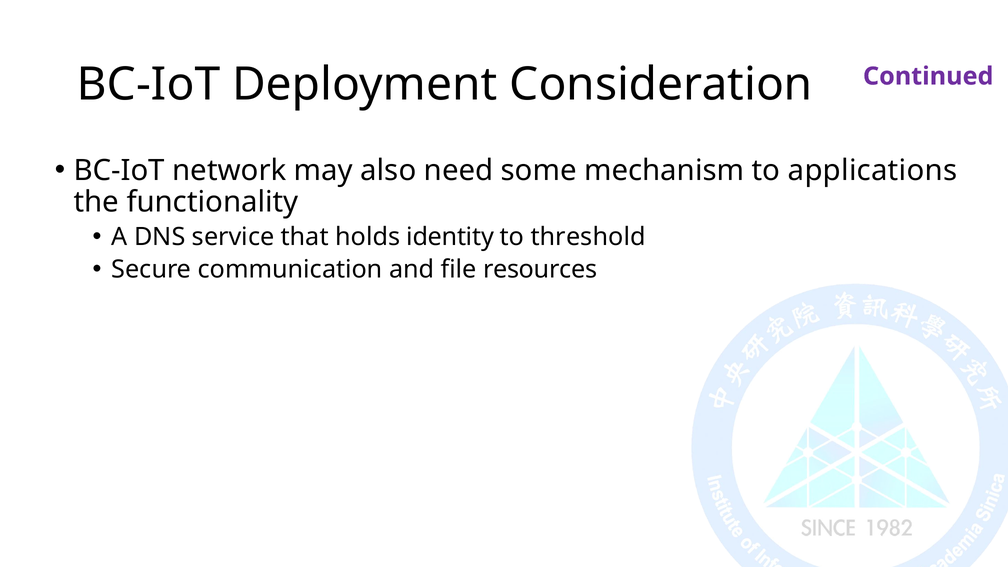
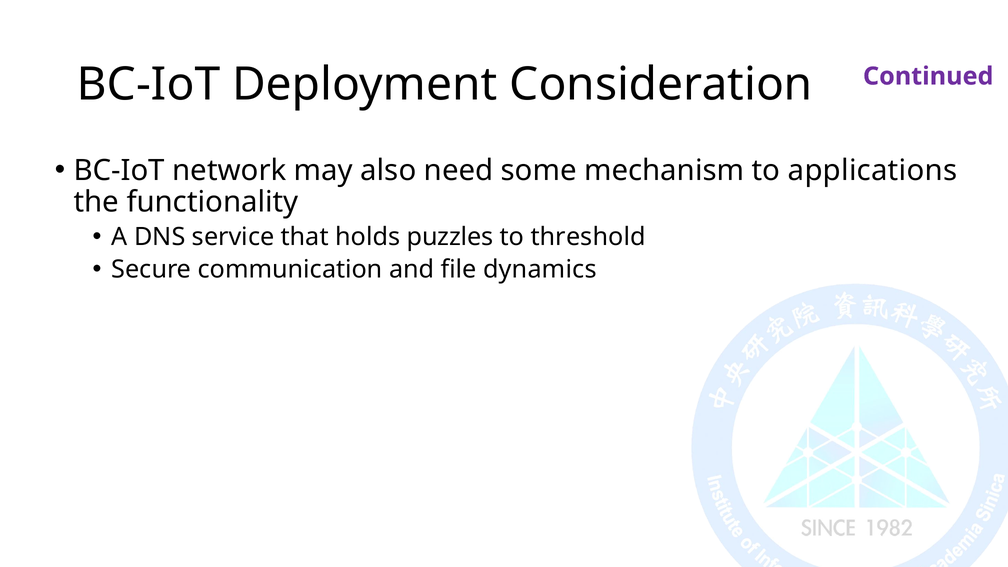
identity: identity -> puzzles
resources: resources -> dynamics
